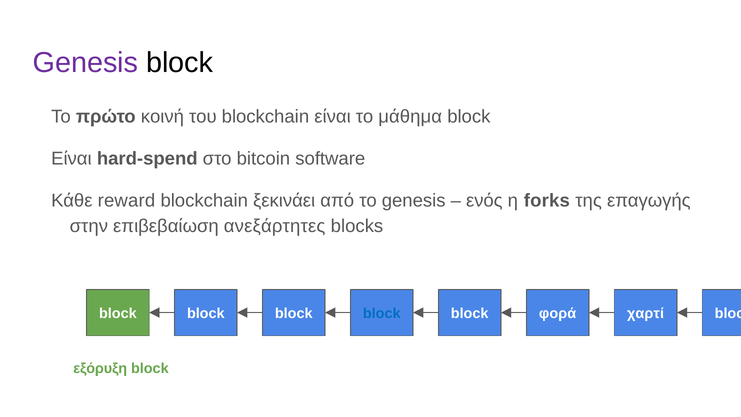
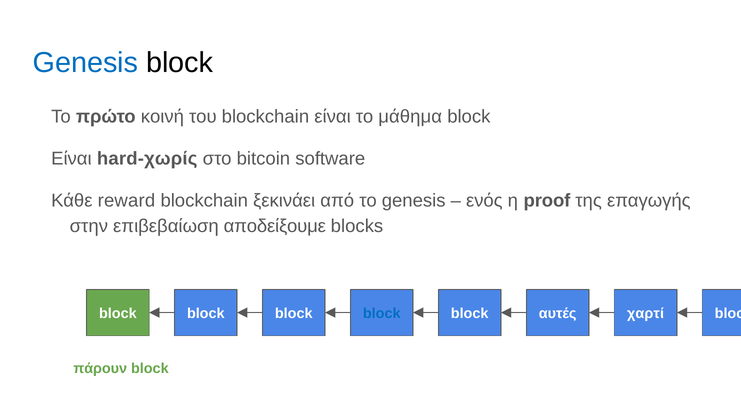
Genesis at (85, 63) colour: purple -> blue
hard-spend: hard-spend -> hard-χωρίς
forks: forks -> proof
ανεξάρτητες: ανεξάρτητες -> αποδείξουμε
φορά: φορά -> αυτές
εξόρυξη: εξόρυξη -> πάρουν
